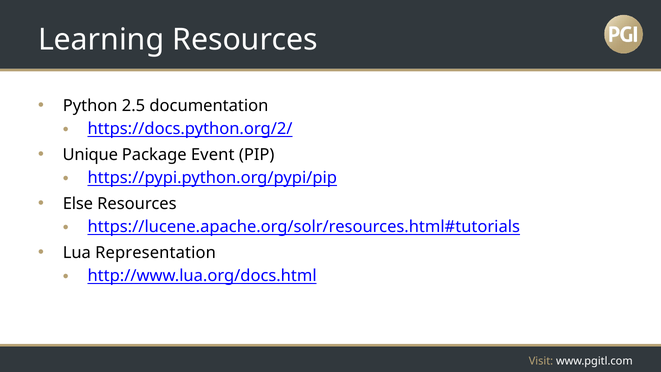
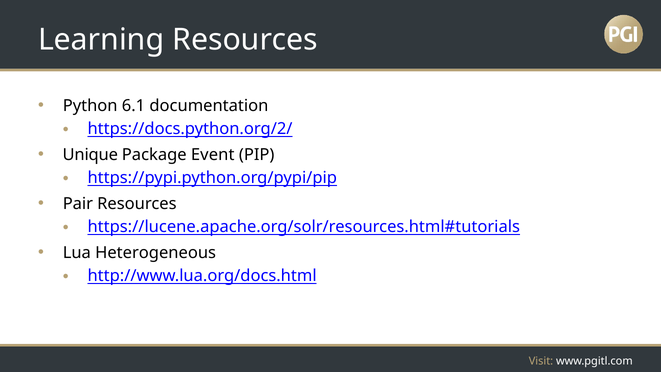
2.5: 2.5 -> 6.1
Else: Else -> Pair
Representation: Representation -> Heterogeneous
